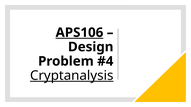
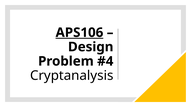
Cryptanalysis underline: present -> none
